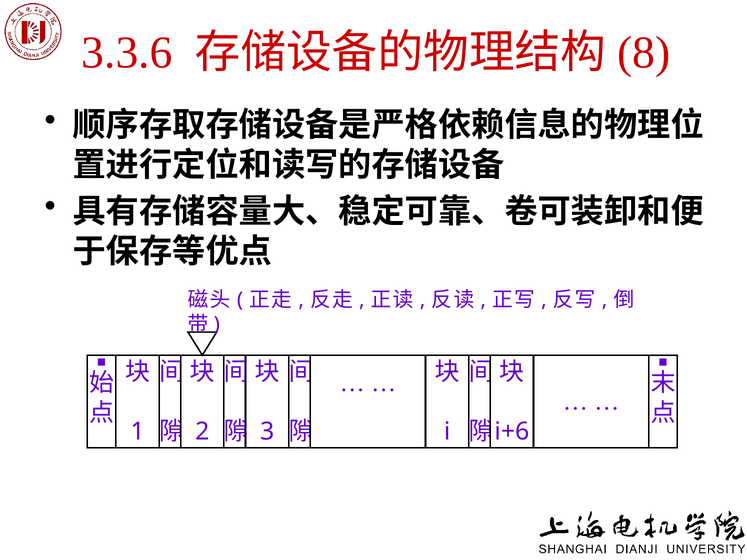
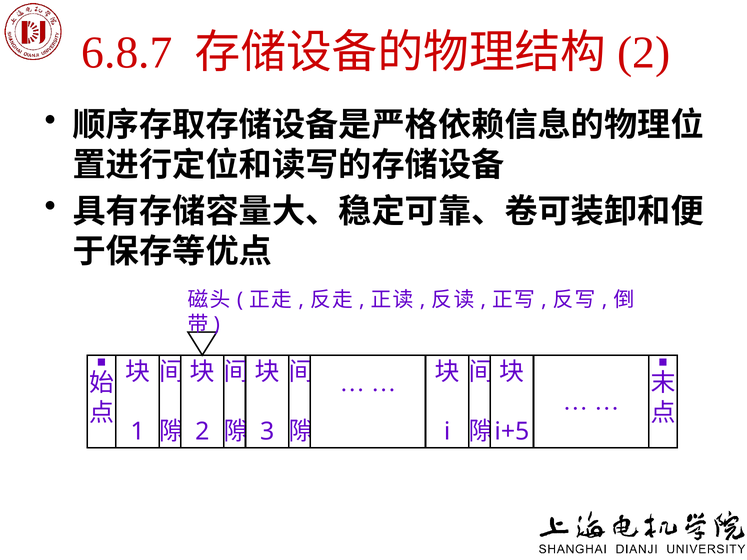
3.3.6: 3.3.6 -> 6.8.7
8 at (644, 53): 8 -> 2
i+6: i+6 -> i+5
